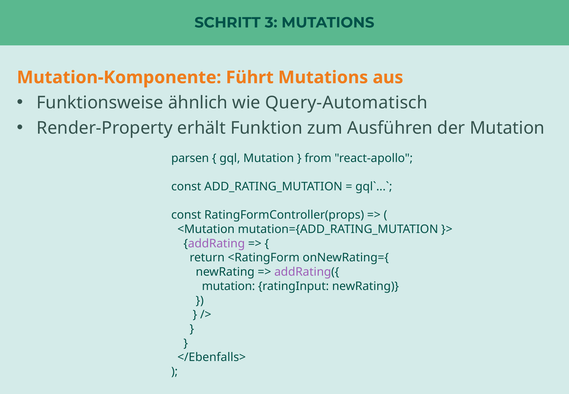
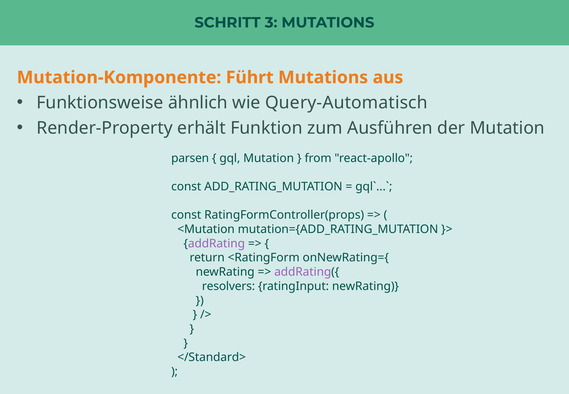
mutation at (228, 286): mutation -> resolvers
</Ebenfalls>: </Ebenfalls> -> </Standard>
